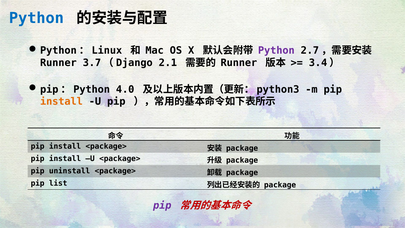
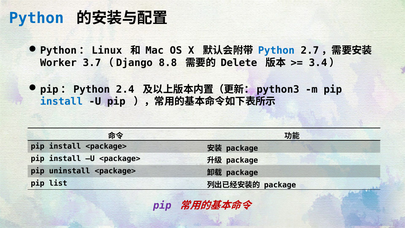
Python at (276, 51) colour: purple -> blue
Runner at (58, 63): Runner -> Worker
2.1: 2.1 -> 8.8
Runner at (239, 63): Runner -> Delete
4.0: 4.0 -> 2.4
install at (61, 102) colour: orange -> blue
